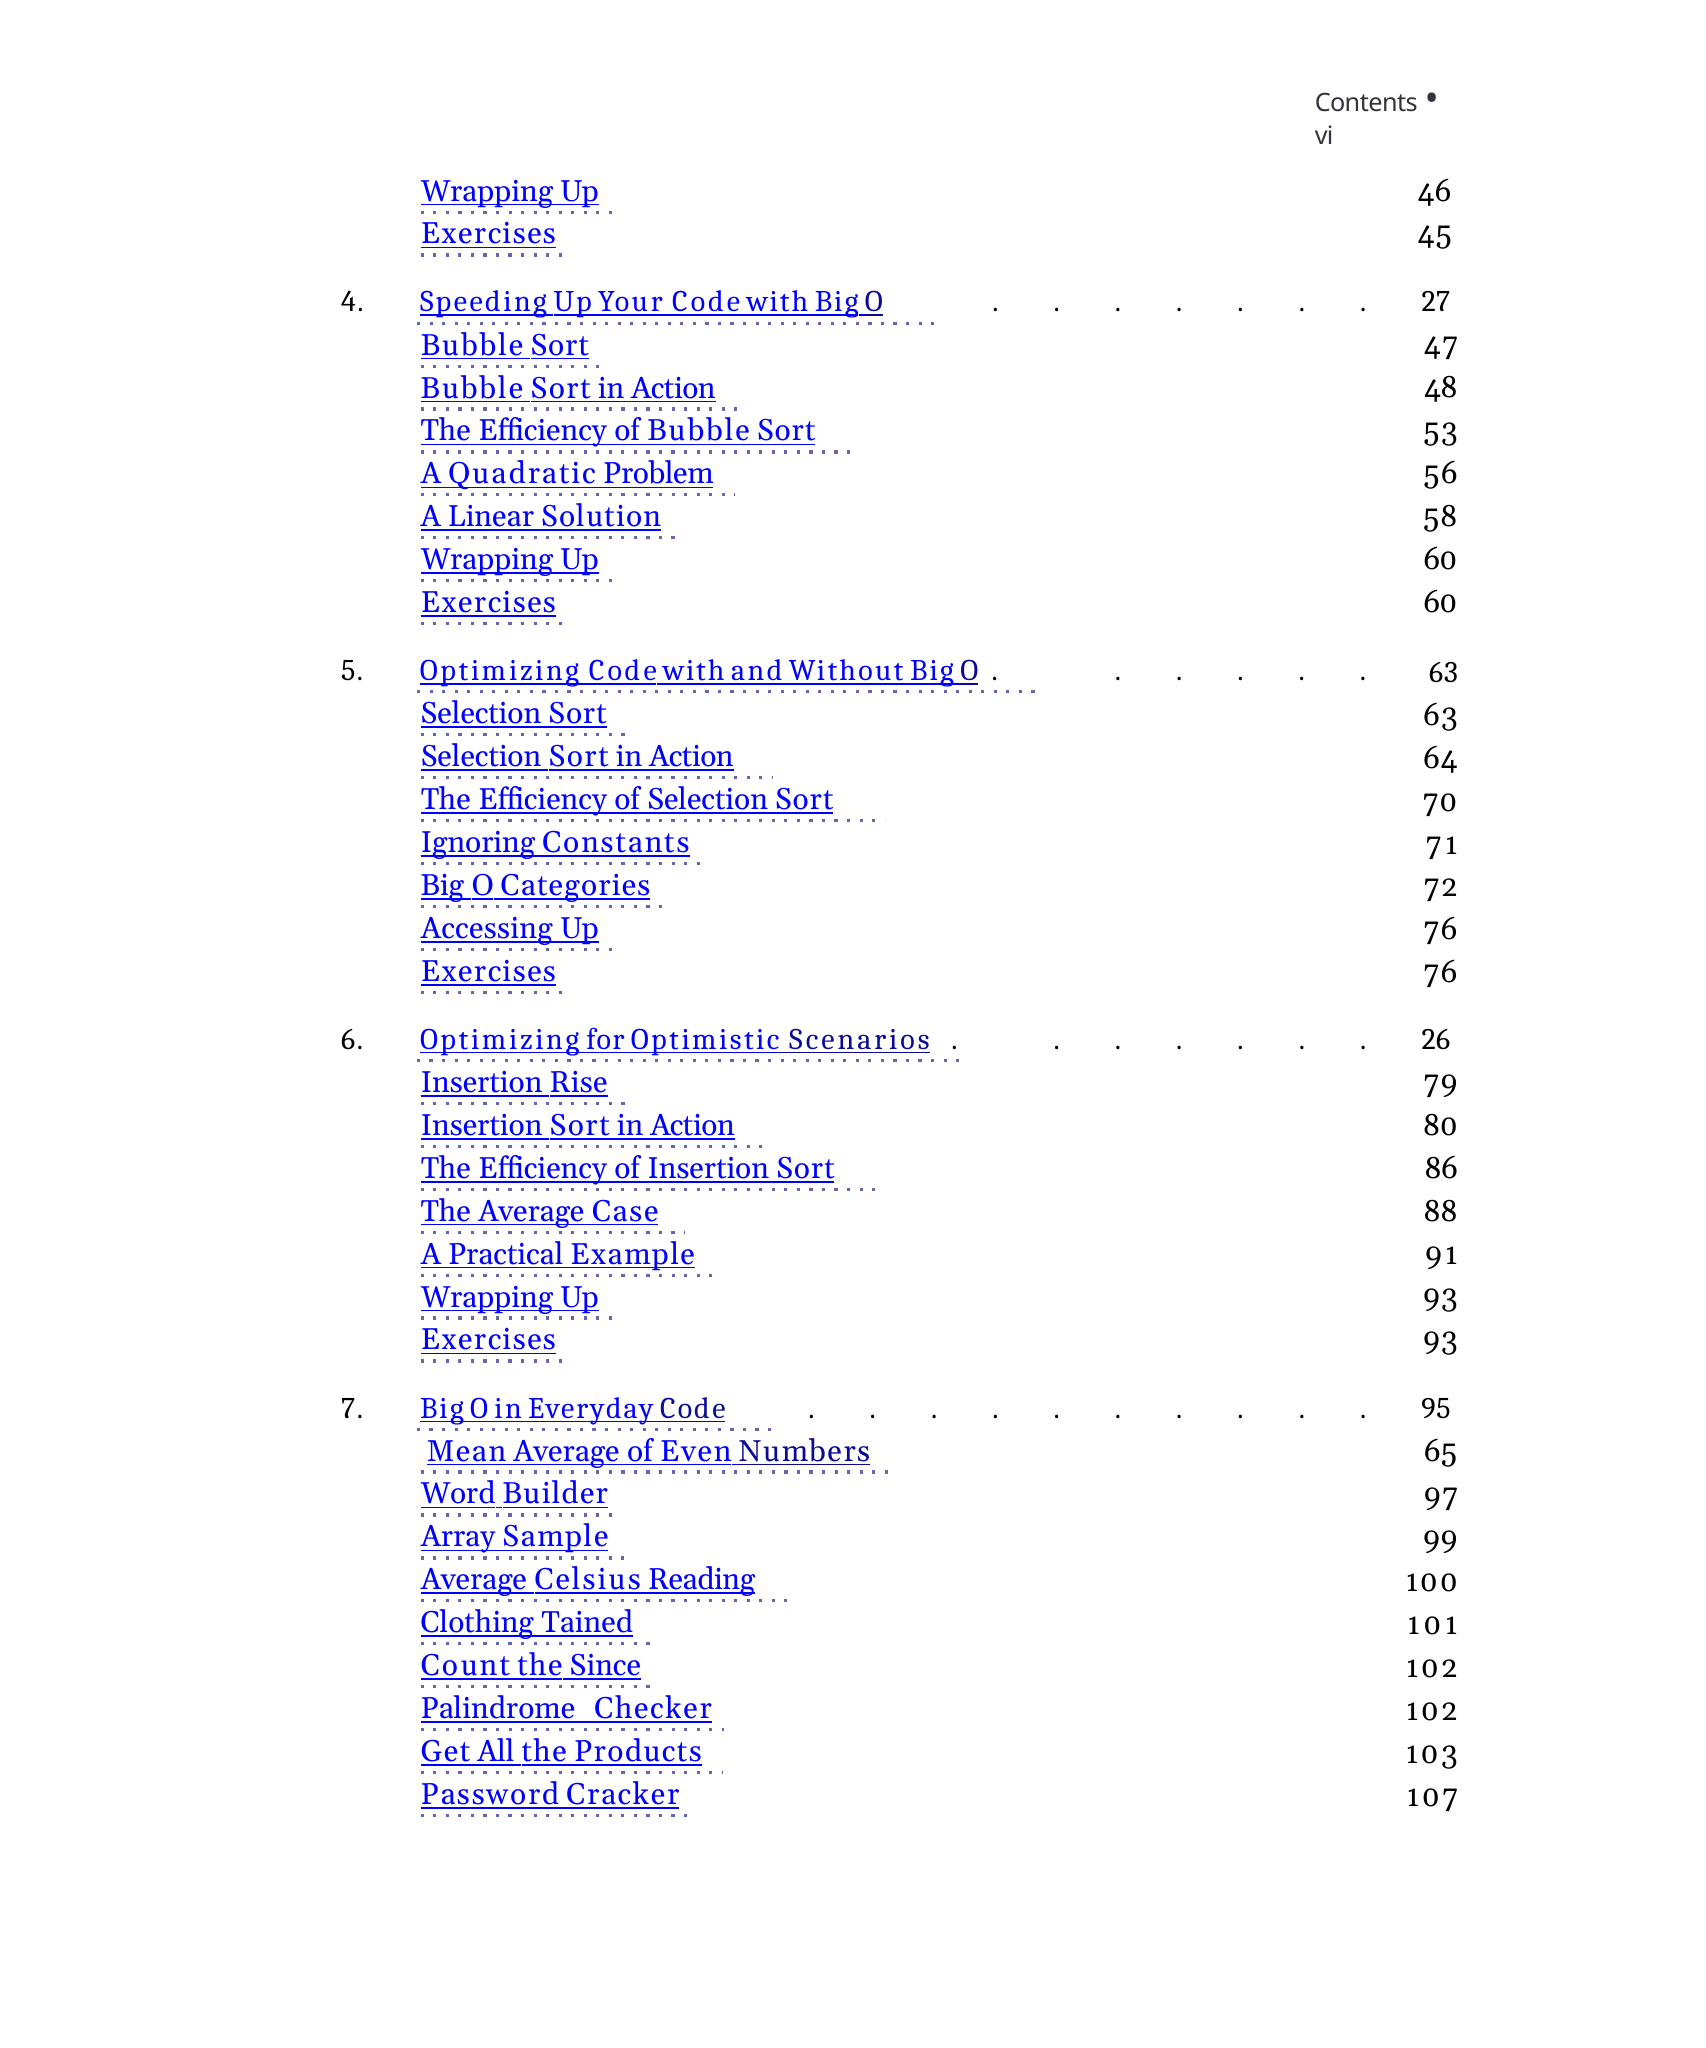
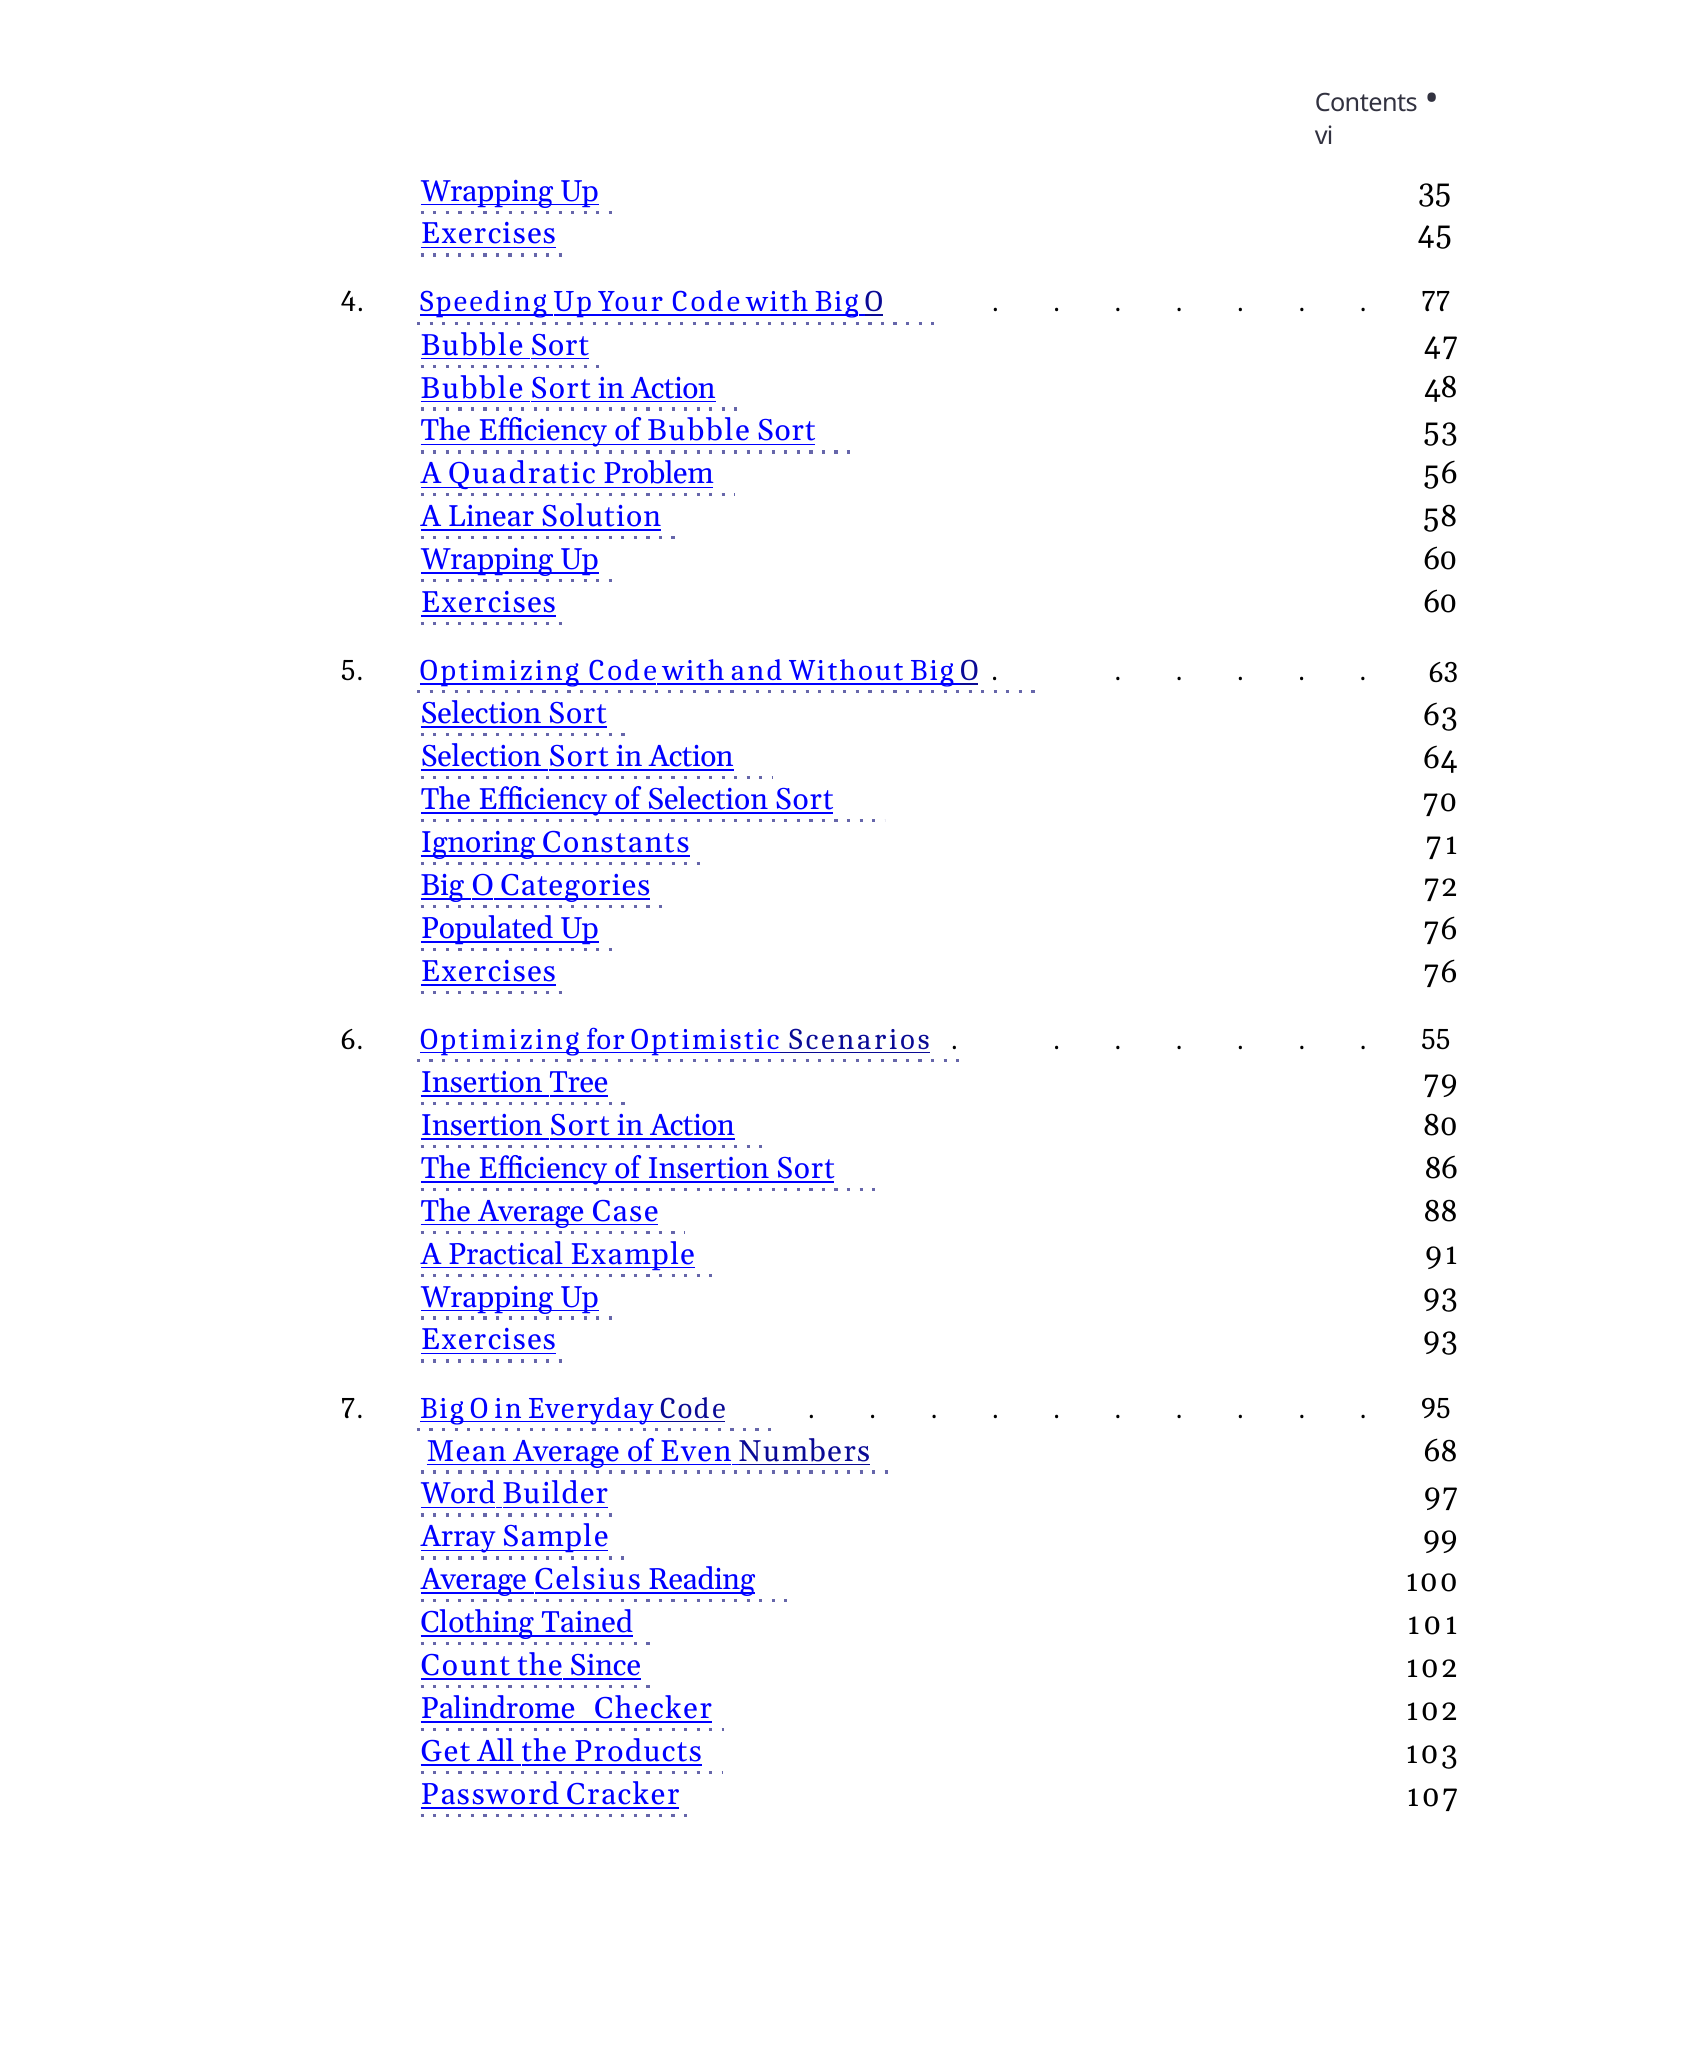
46: 46 -> 35
27: 27 -> 77
Accessing: Accessing -> Populated
26: 26 -> 55
Rise: Rise -> Tree
65: 65 -> 68
